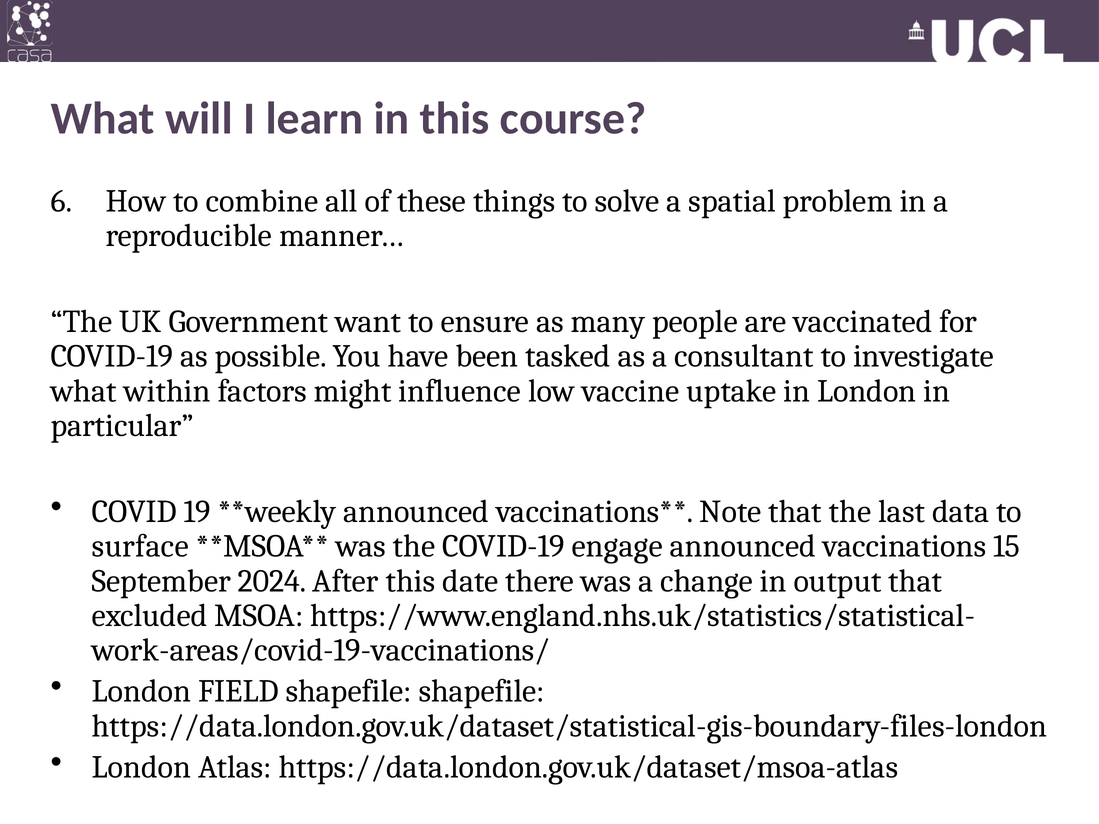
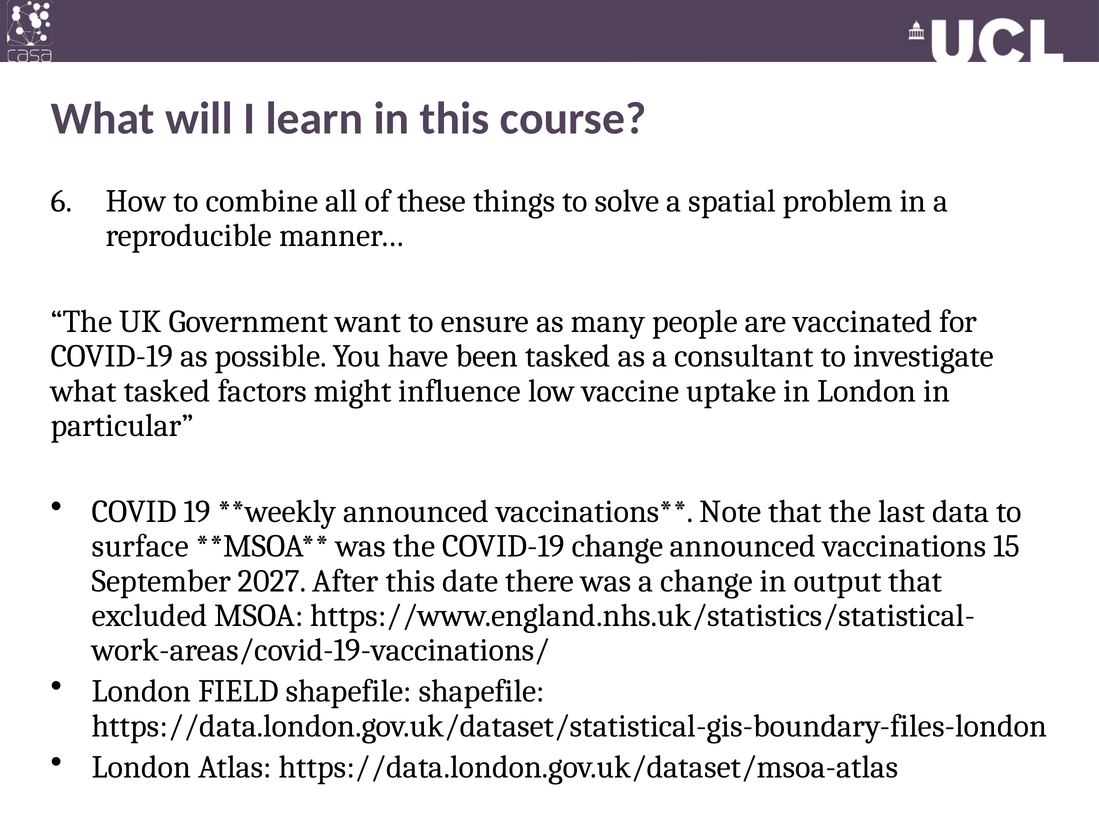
what within: within -> tasked
COVID-19 engage: engage -> change
2024: 2024 -> 2027
